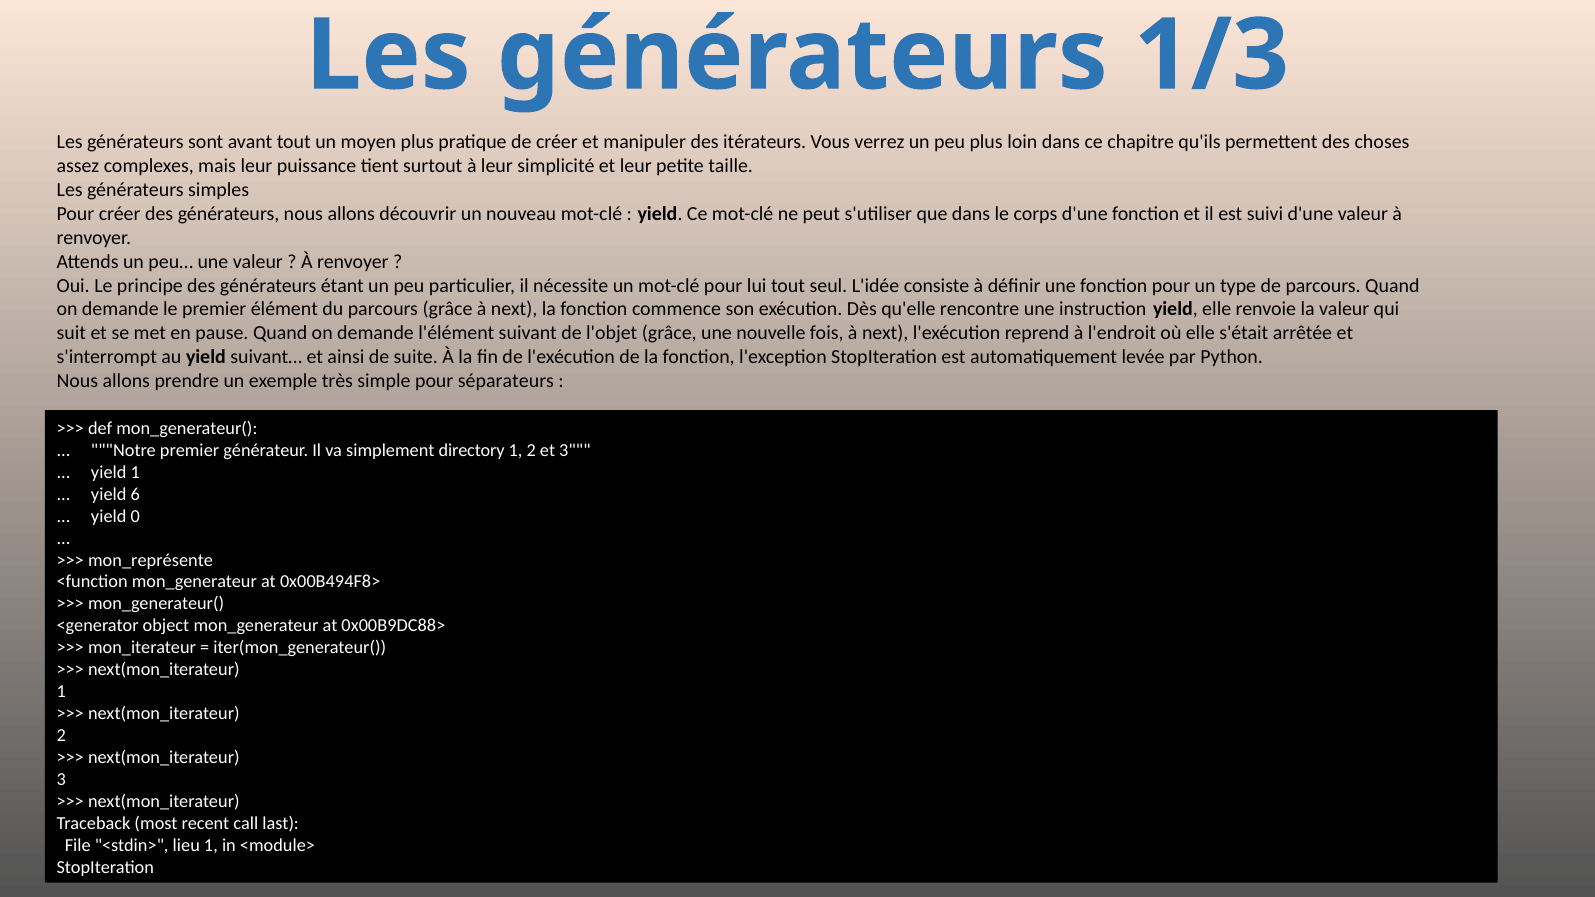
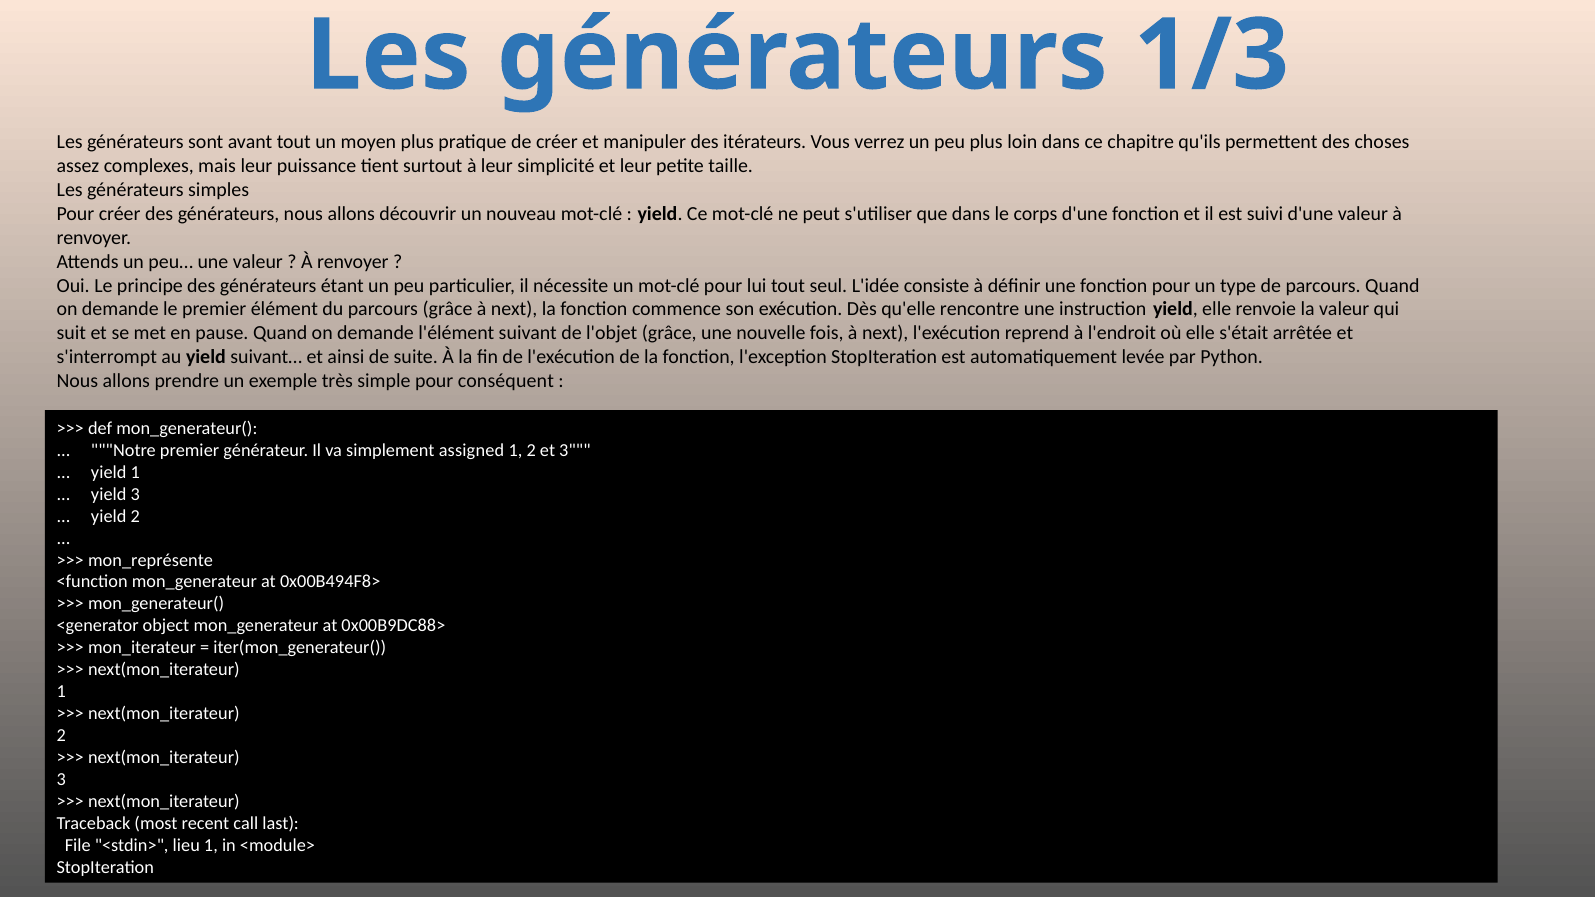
séparateurs: séparateurs -> conséquent
directory: directory -> assigned
yield 6: 6 -> 3
yield 0: 0 -> 2
